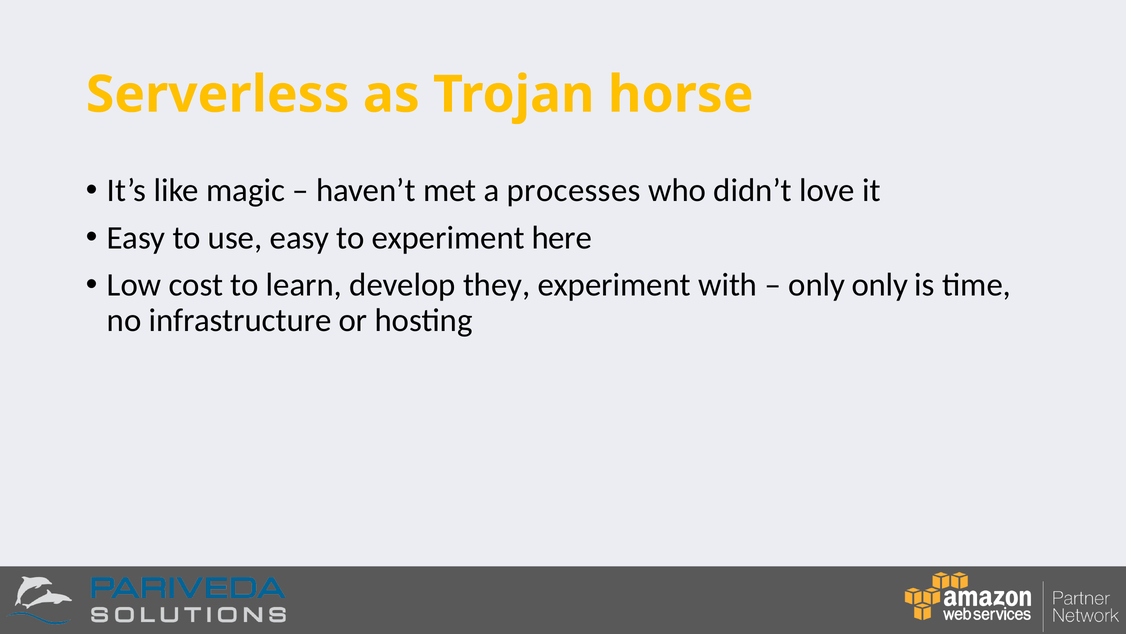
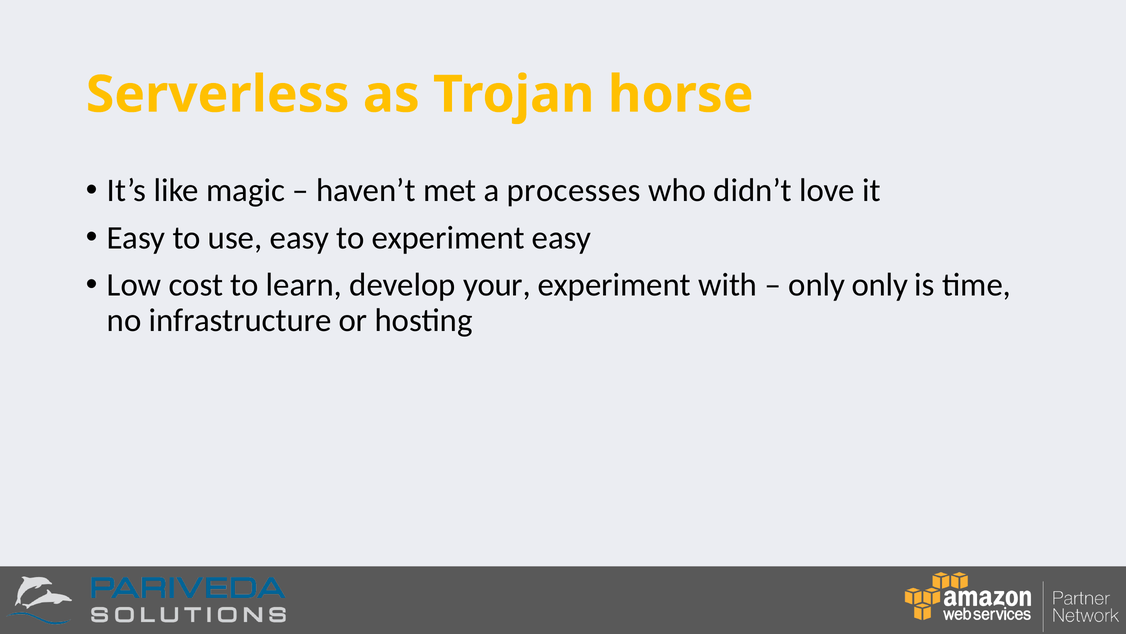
experiment here: here -> easy
they: they -> your
